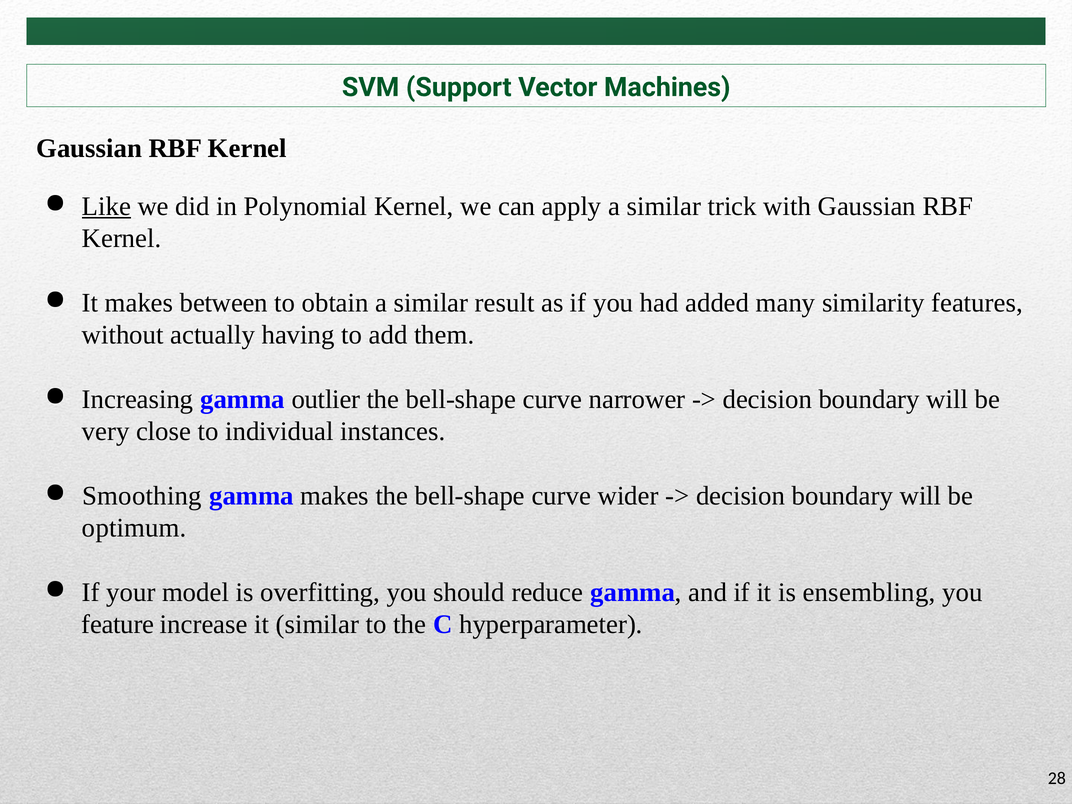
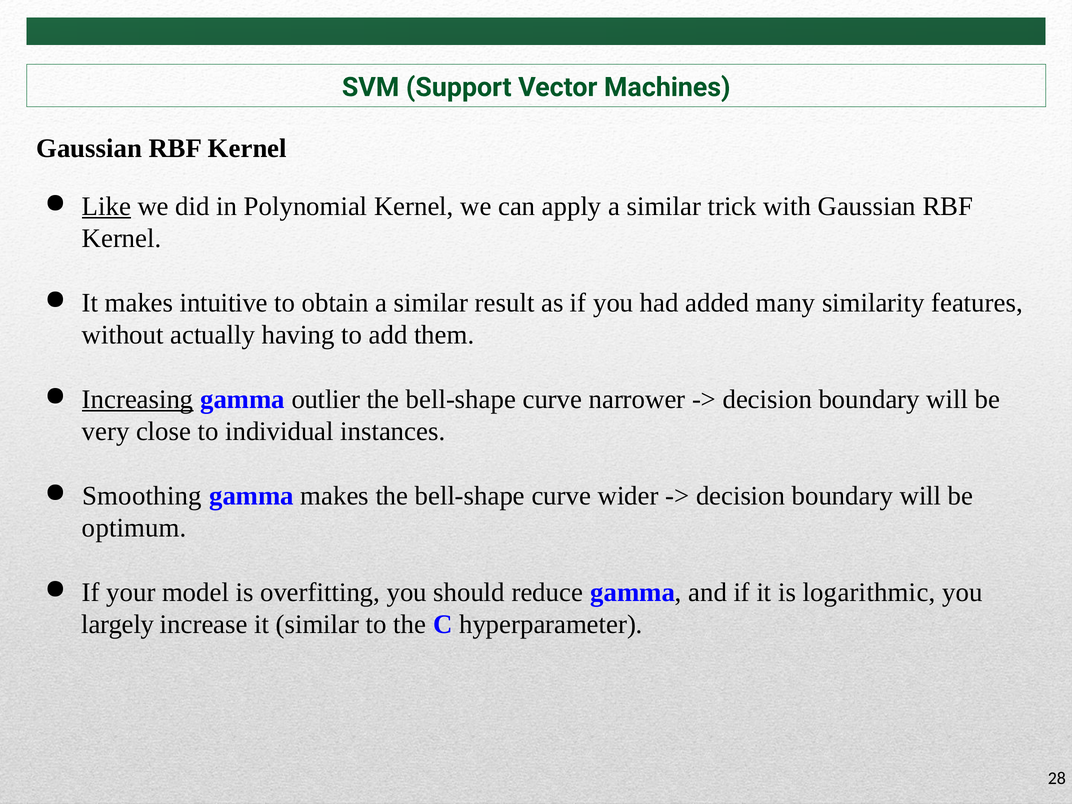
between: between -> intuitive
Increasing underline: none -> present
ensembling: ensembling -> logarithmic
feature: feature -> largely
